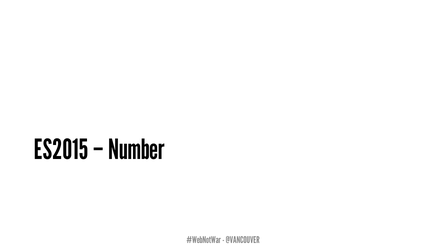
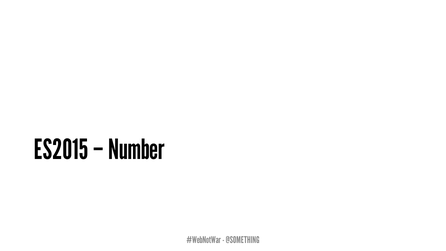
@VANCOUVER: @VANCOUVER -> @SOMETHING
